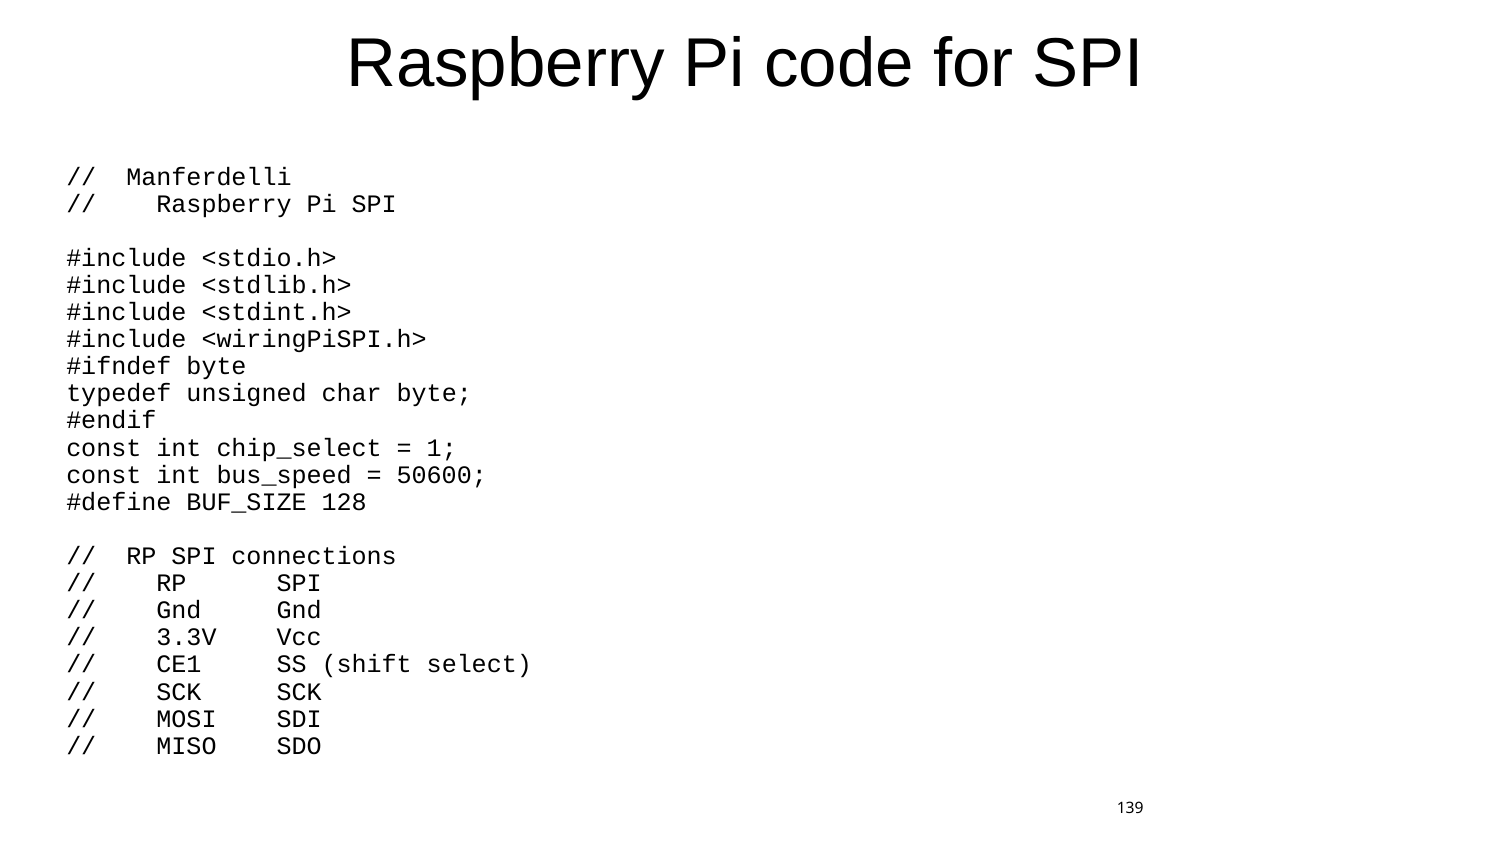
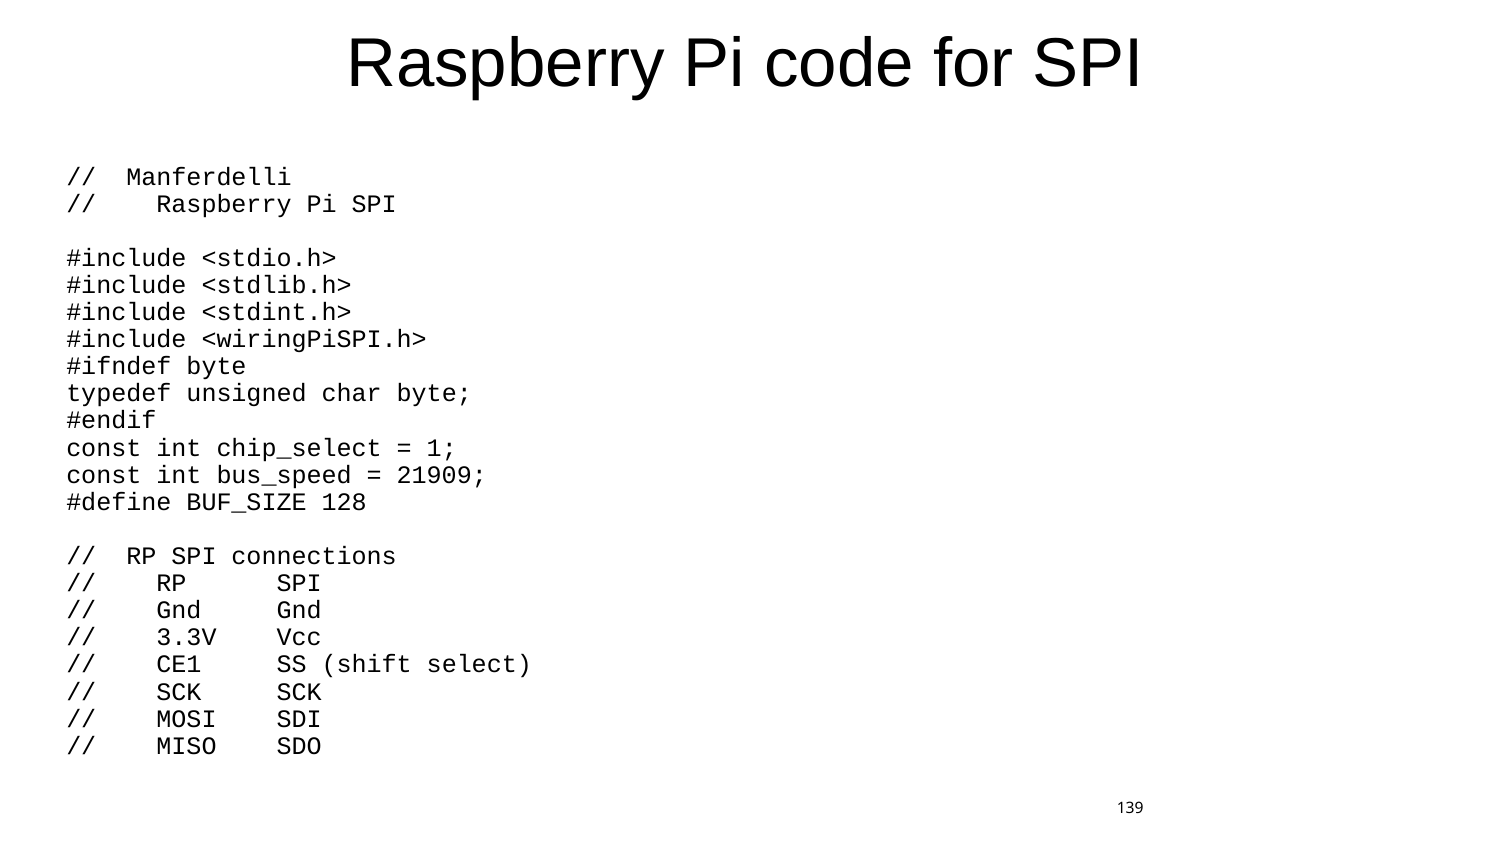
50600: 50600 -> 21909
